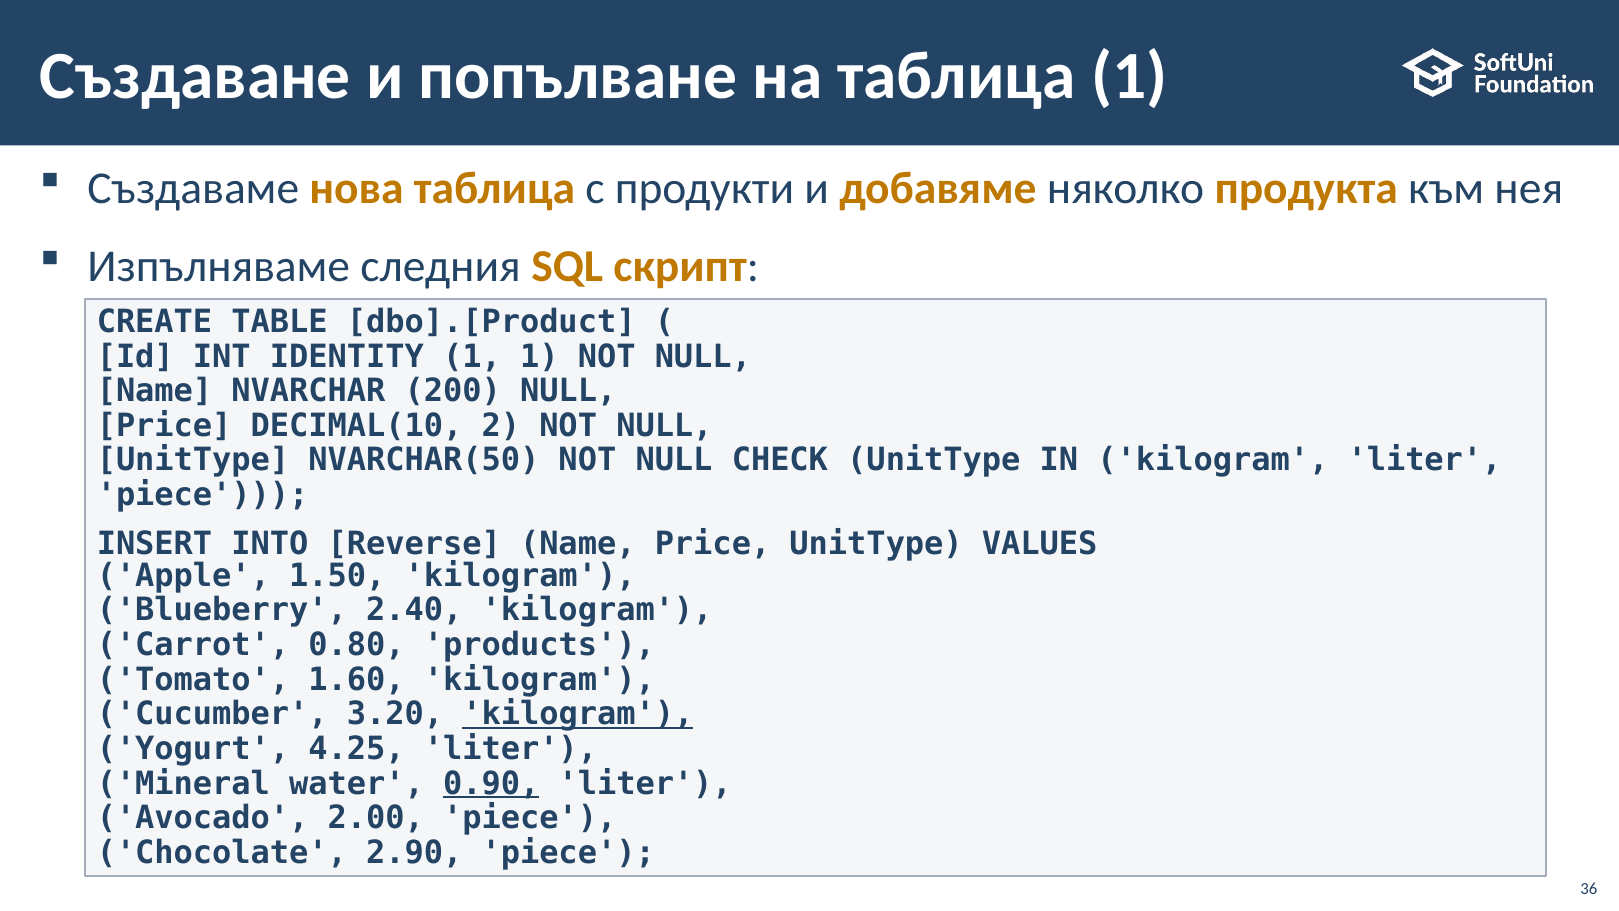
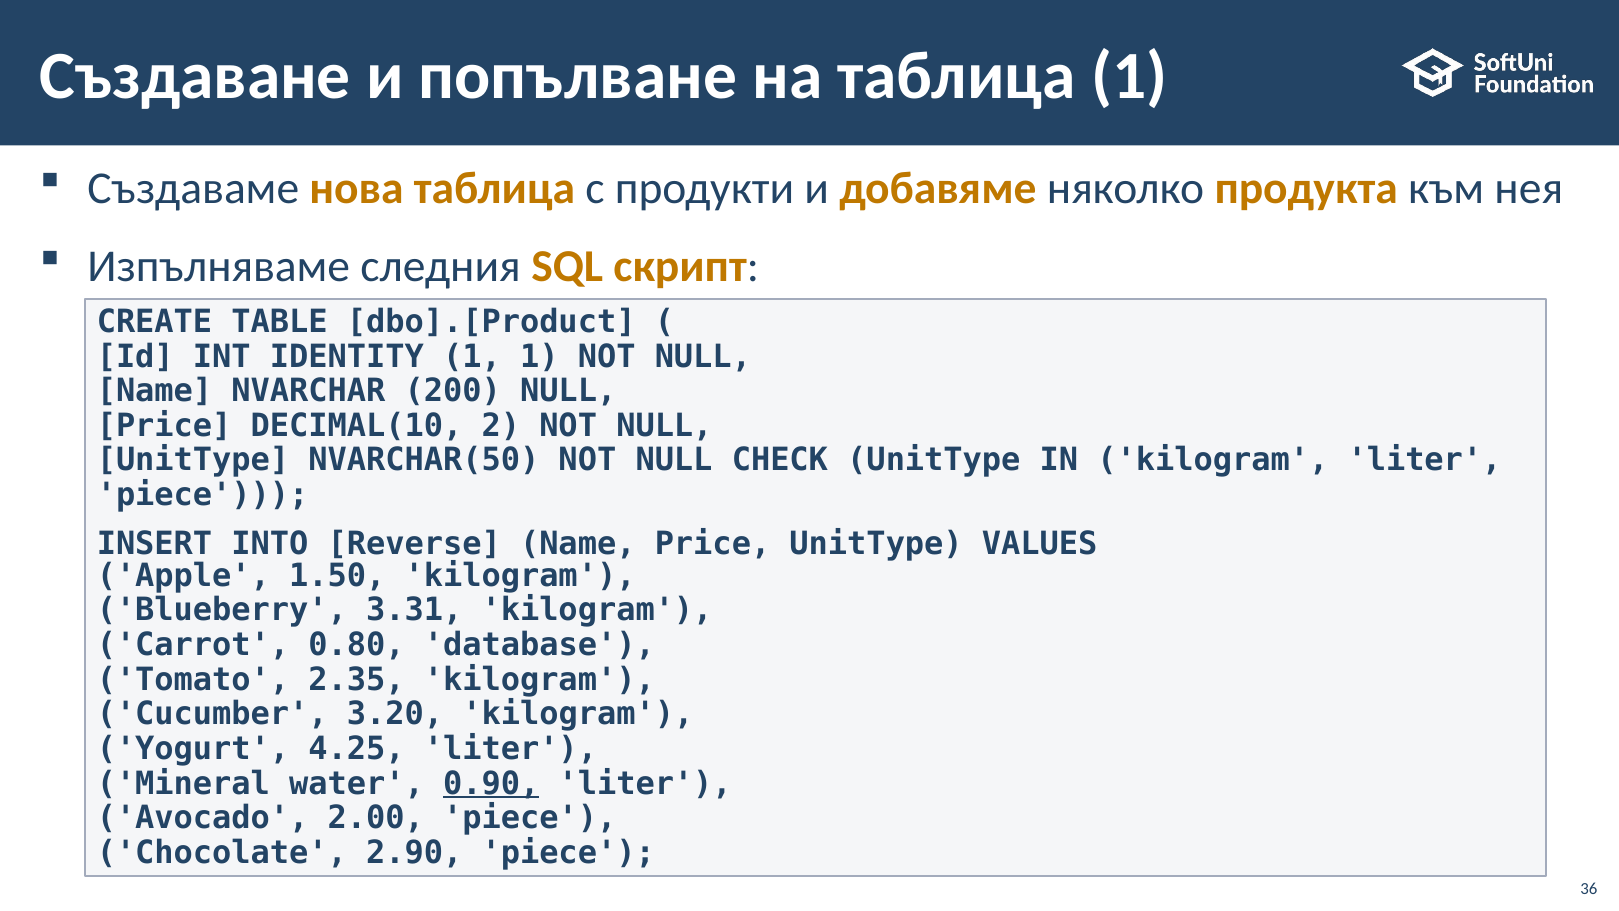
2.40: 2.40 -> 3.31
products: products -> database
1.60: 1.60 -> 2.35
kilogram at (578, 714) underline: present -> none
